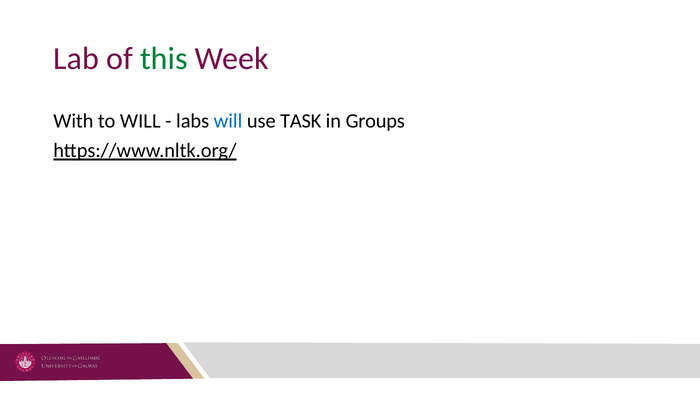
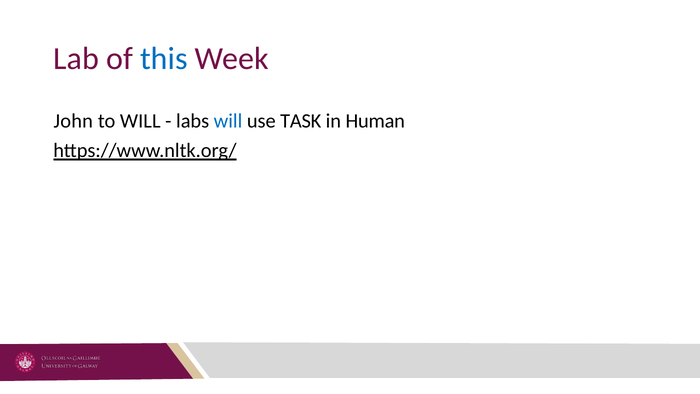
this colour: green -> blue
With: With -> John
Groups: Groups -> Human
